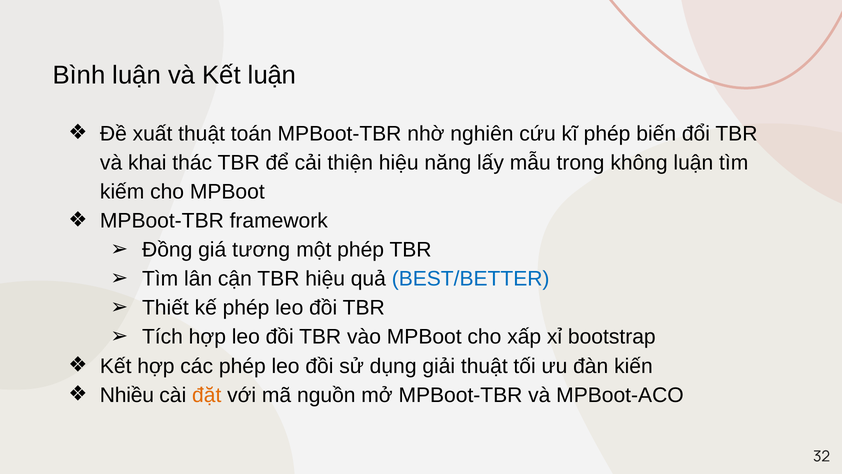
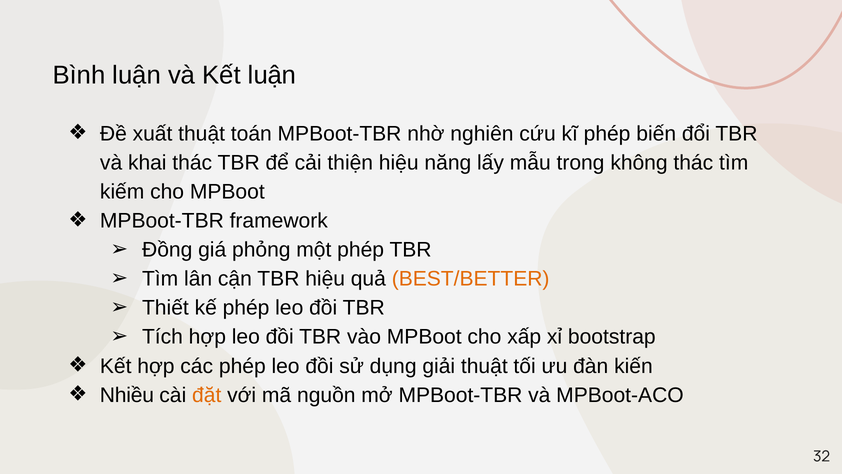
không luận: luận -> thác
tương: tương -> phỏng
BEST/BETTER colour: blue -> orange
